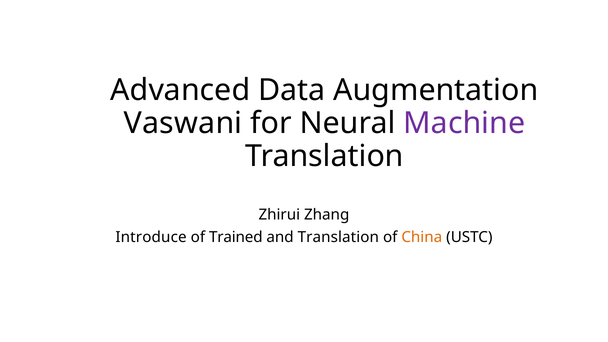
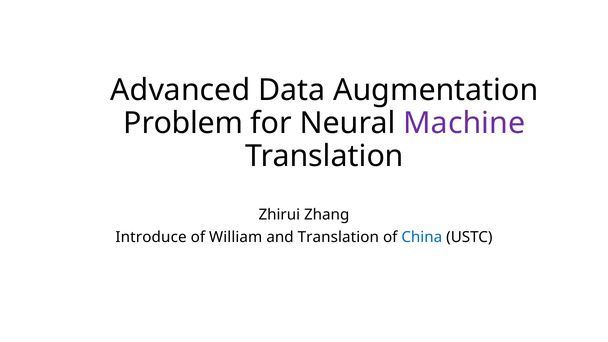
Vaswani: Vaswani -> Problem
Trained: Trained -> William
China colour: orange -> blue
